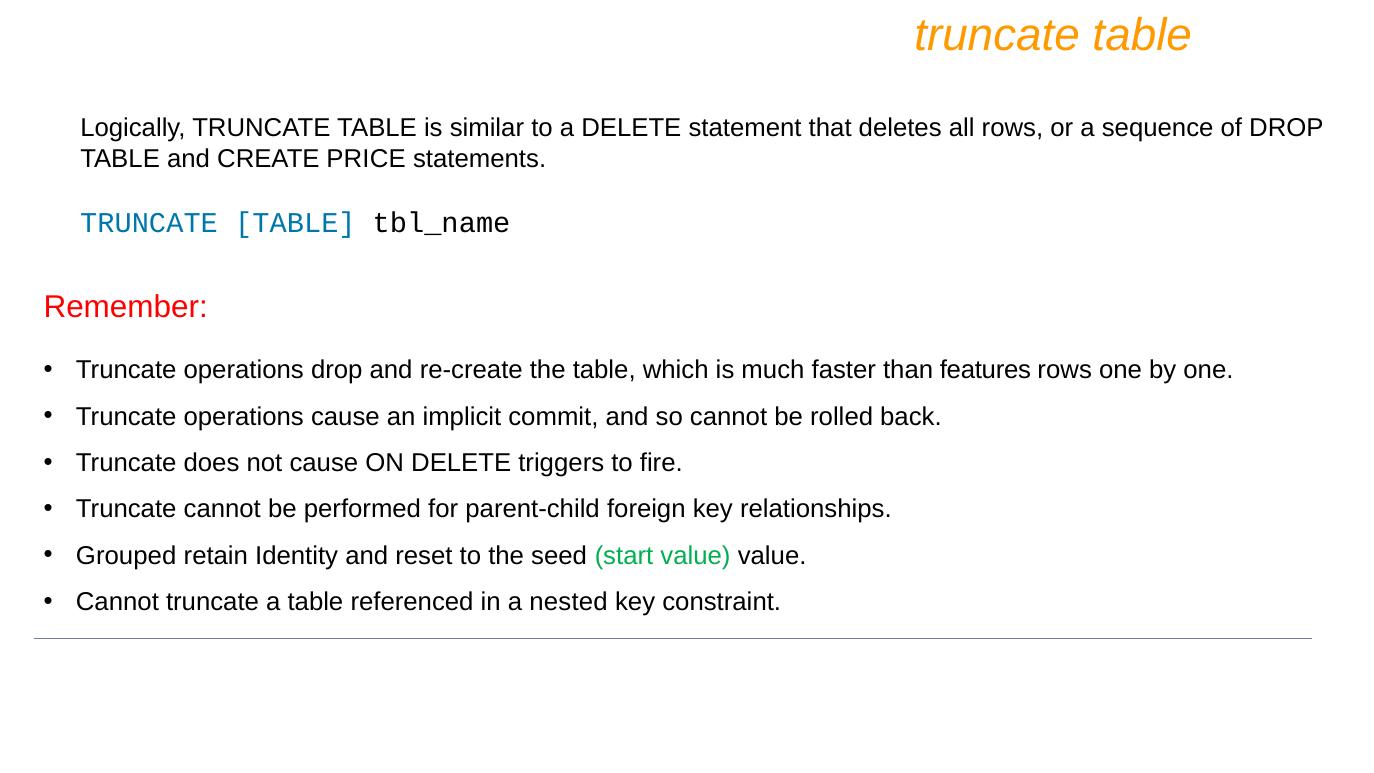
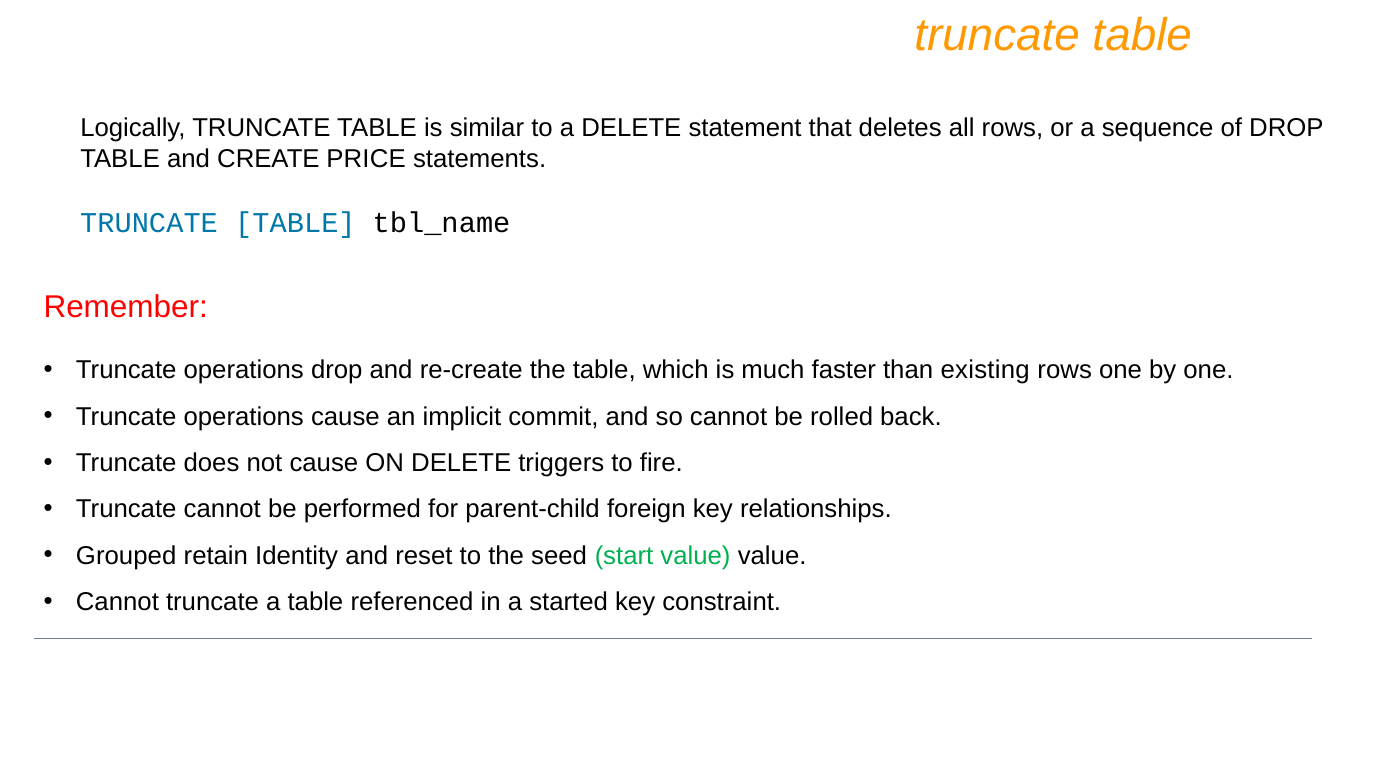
features: features -> existing
nested: nested -> started
